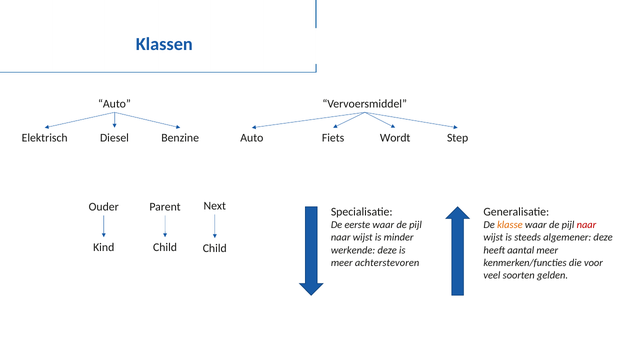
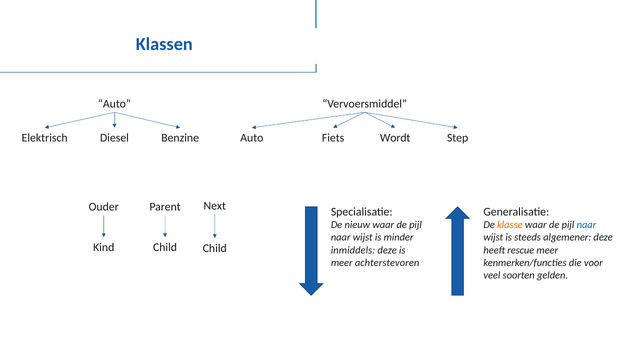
eerste: eerste -> nieuw
naar at (586, 225) colour: red -> blue
werkende: werkende -> inmiddels
aantal: aantal -> rescue
